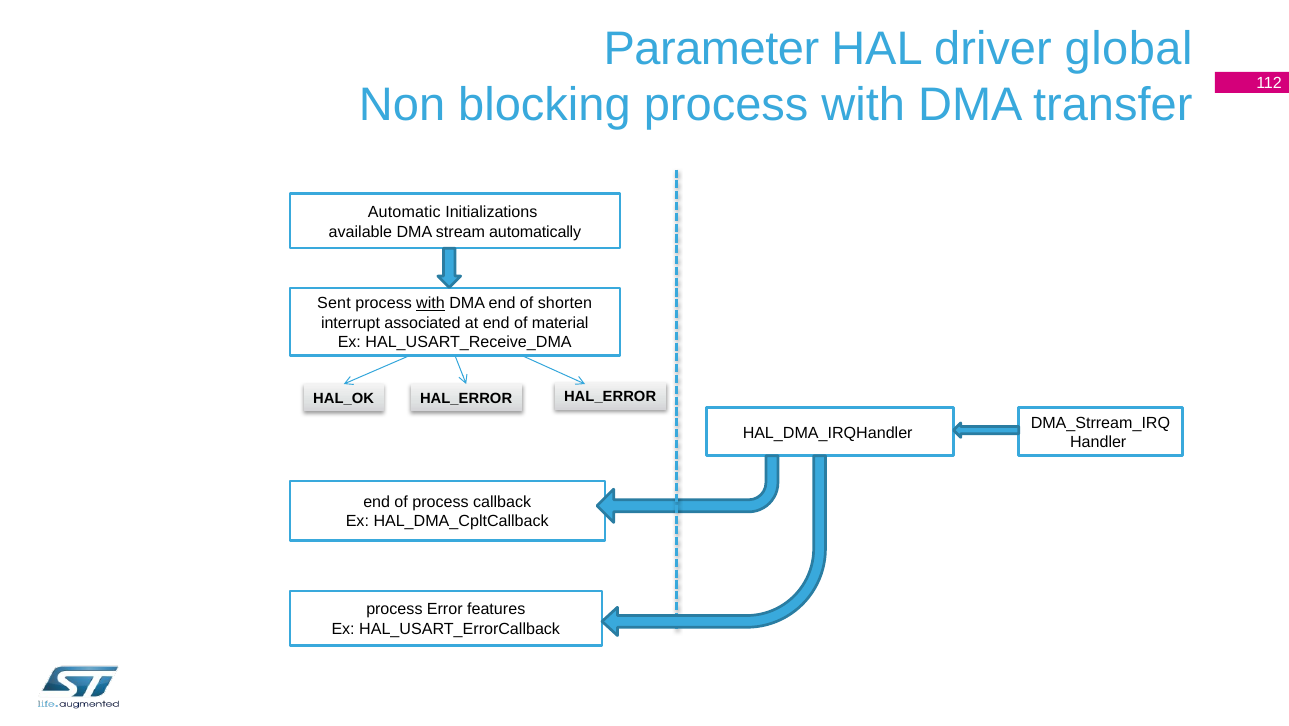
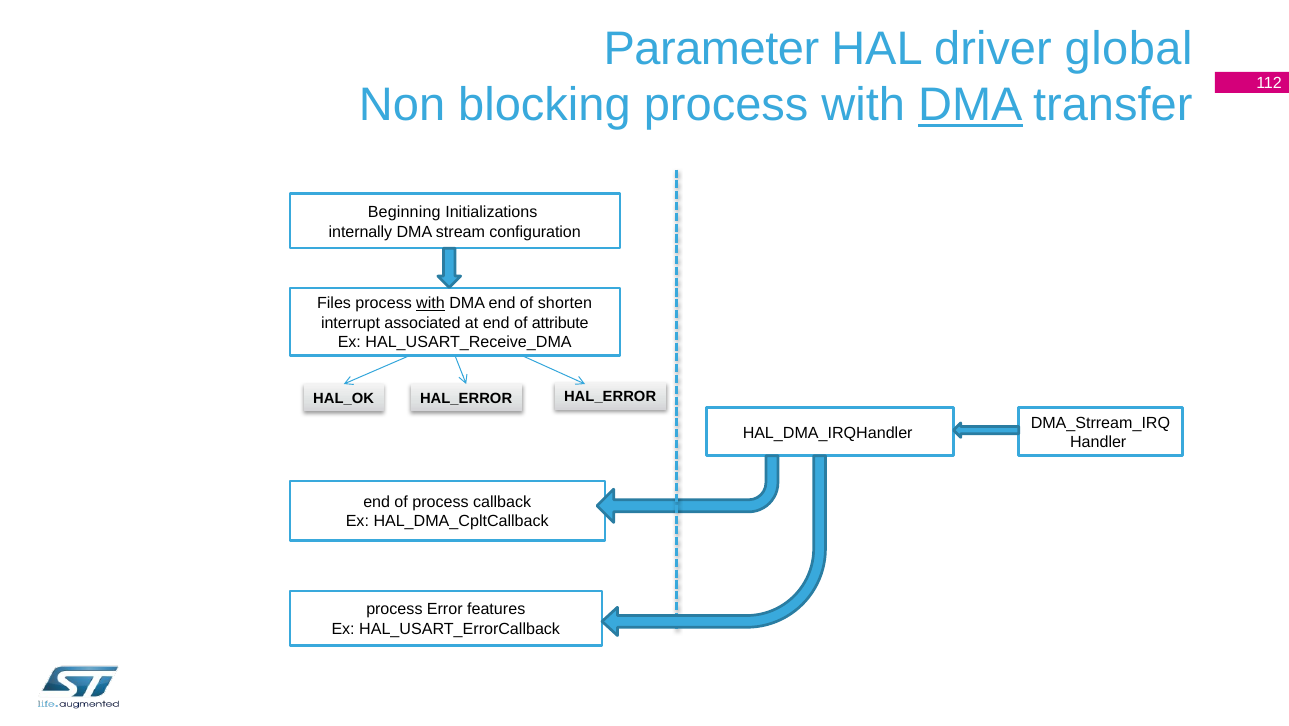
DMA at (970, 105) underline: none -> present
Automatic: Automatic -> Beginning
available: available -> internally
automatically: automatically -> configuration
Sent: Sent -> Files
material: material -> attribute
